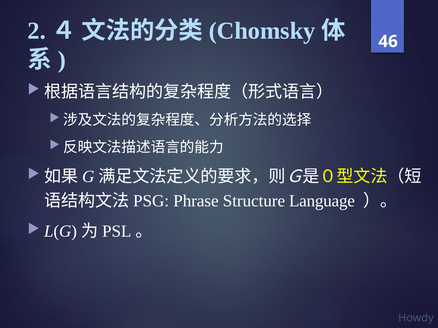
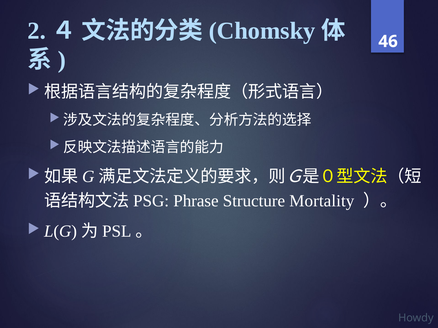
Language: Language -> Mortality
